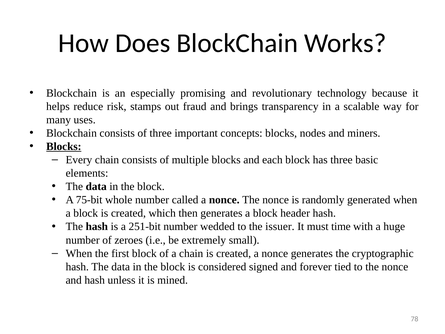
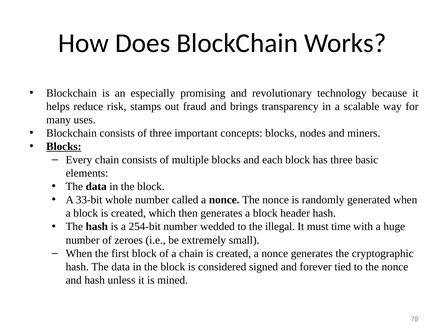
75-bit: 75-bit -> 33-bit
251-bit: 251-bit -> 254-bit
issuer: issuer -> illegal
